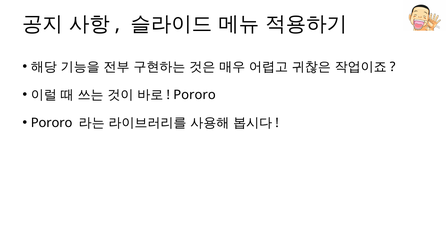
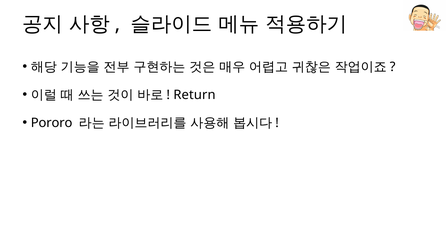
Pororo at (195, 95): Pororo -> Return
